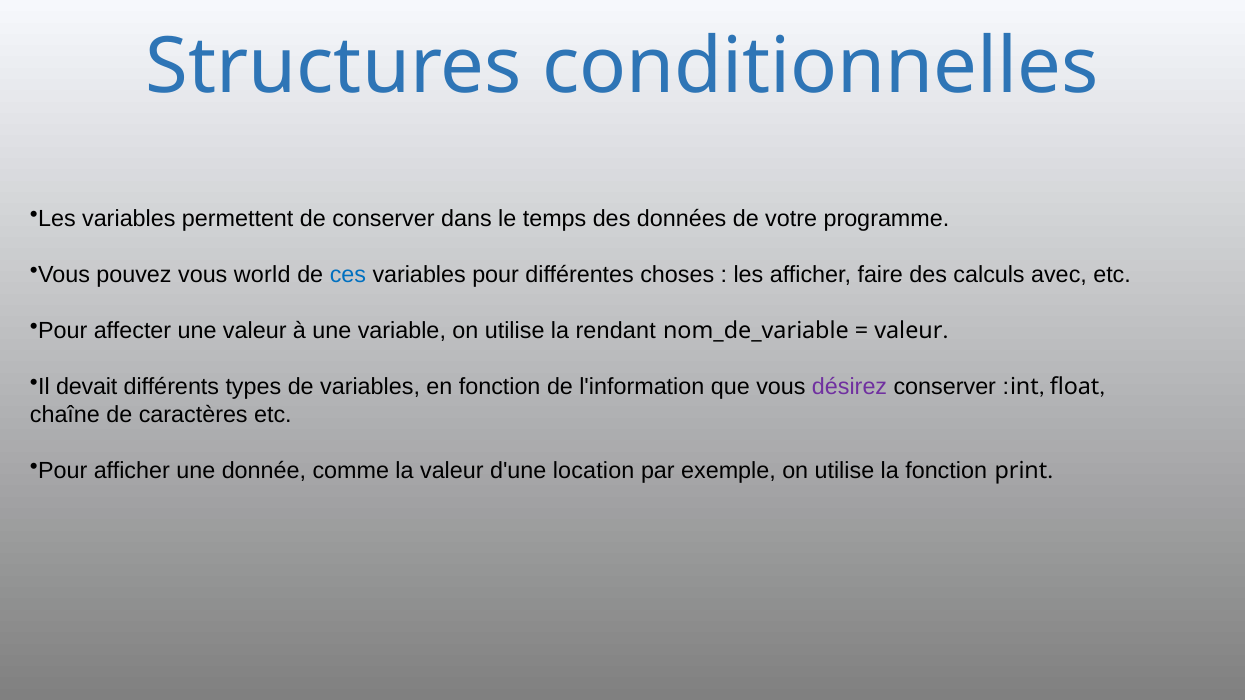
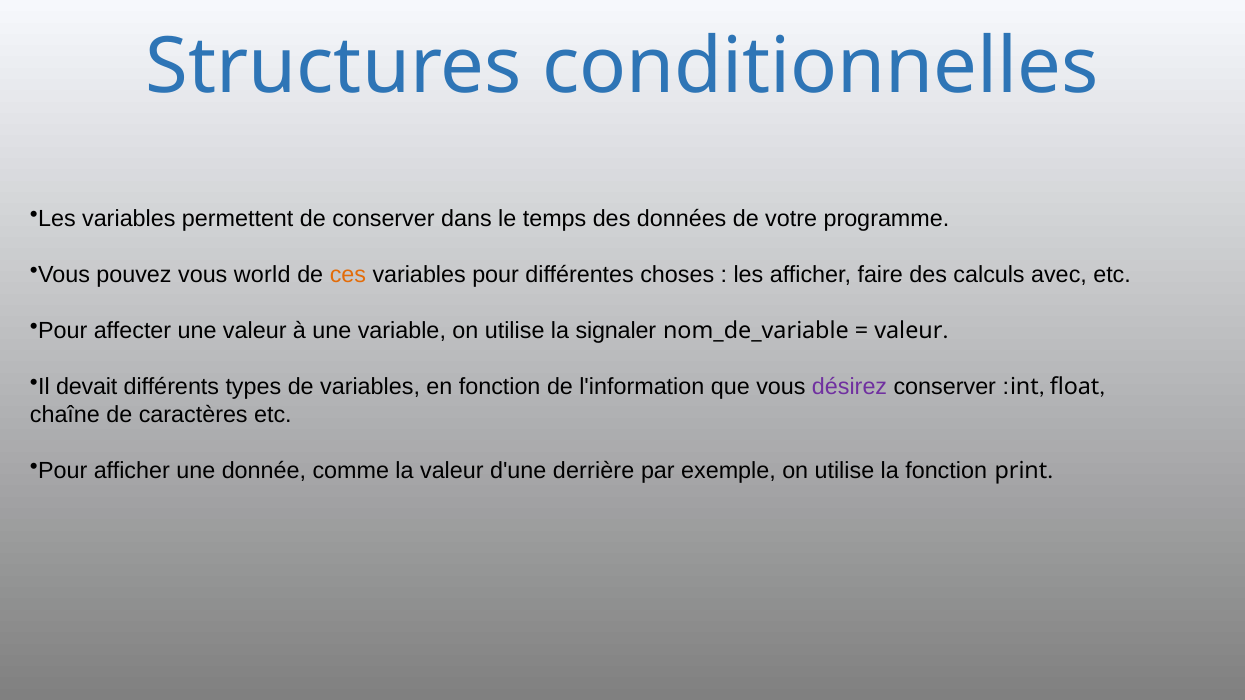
ces colour: blue -> orange
rendant: rendant -> signaler
location: location -> derrière
